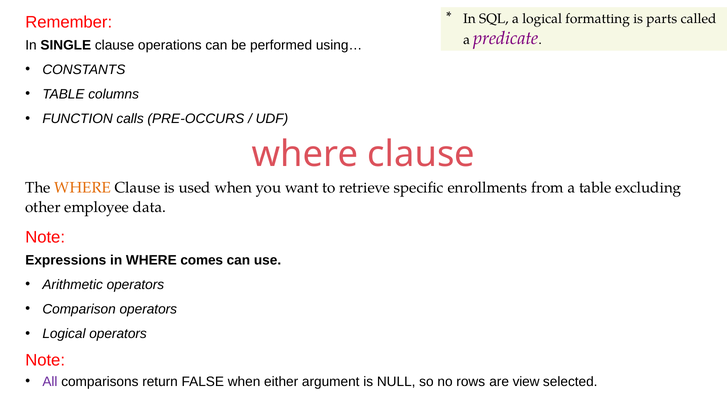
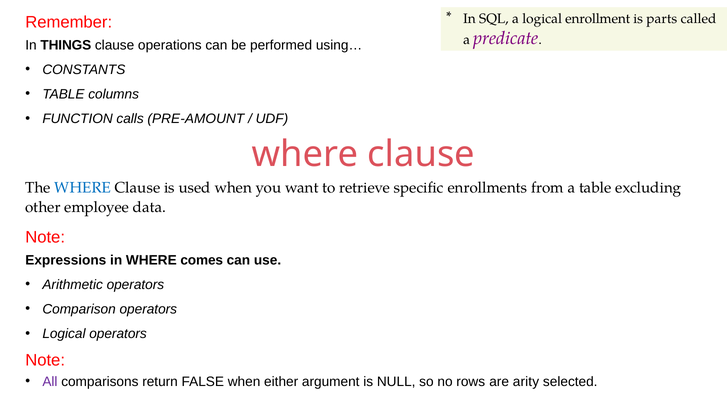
formatting: formatting -> enrollment
SINGLE: SINGLE -> THINGS
PRE-OCCURS: PRE-OCCURS -> PRE-AMOUNT
WHERE at (83, 188) colour: orange -> blue
view: view -> arity
